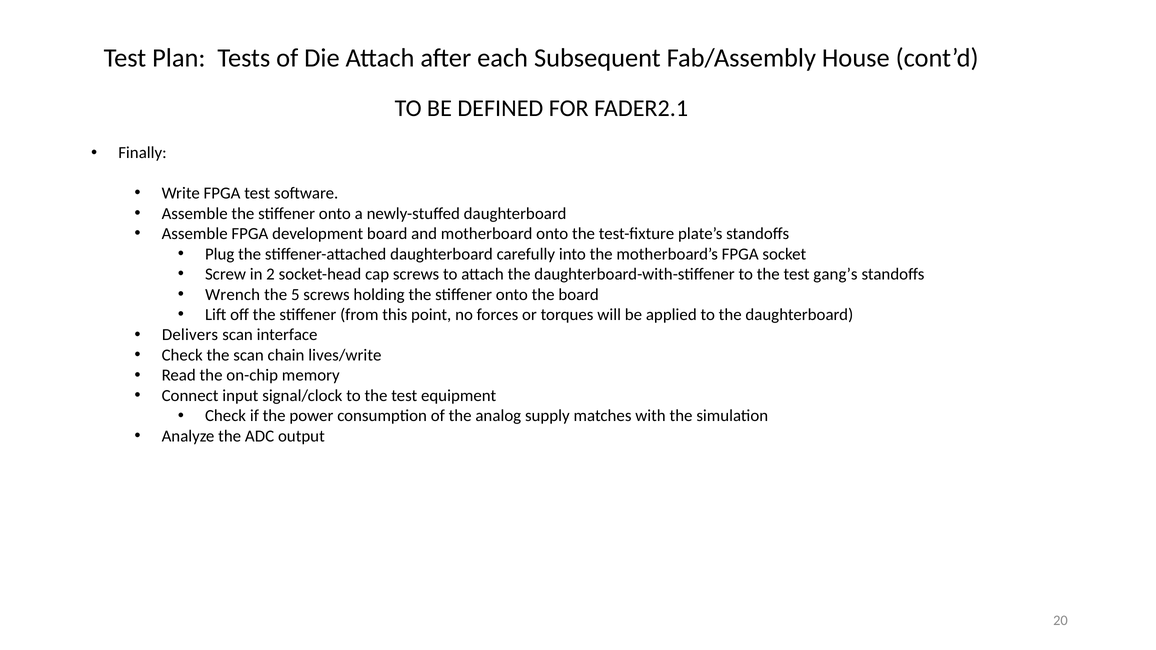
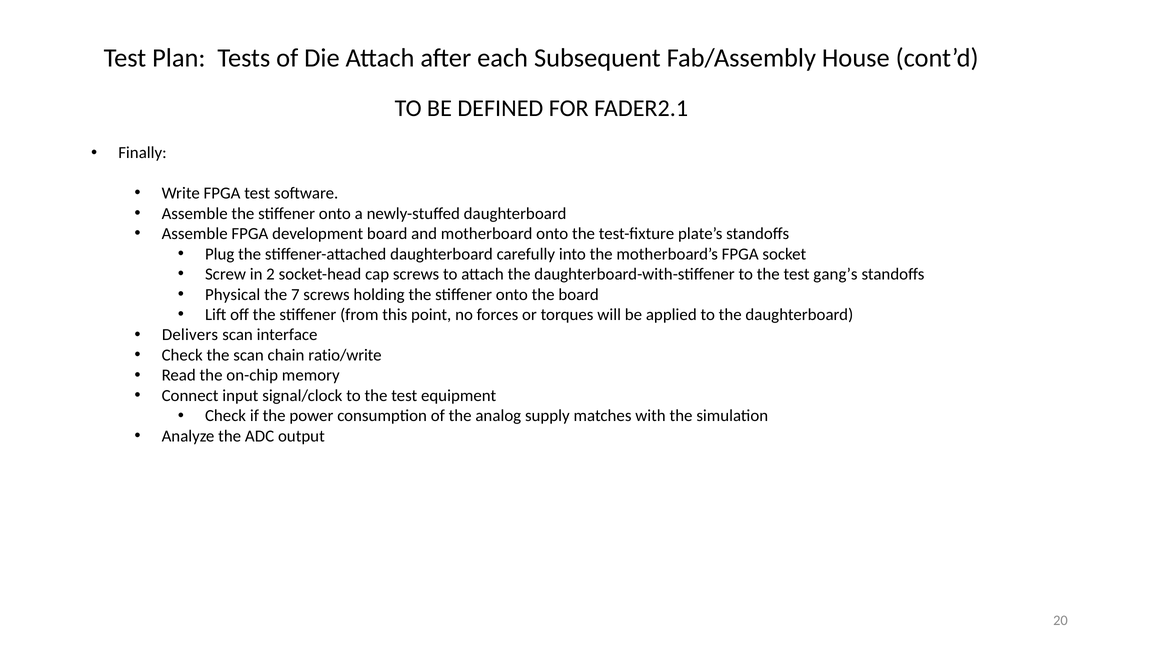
Wrench: Wrench -> Physical
5: 5 -> 7
lives/write: lives/write -> ratio/write
